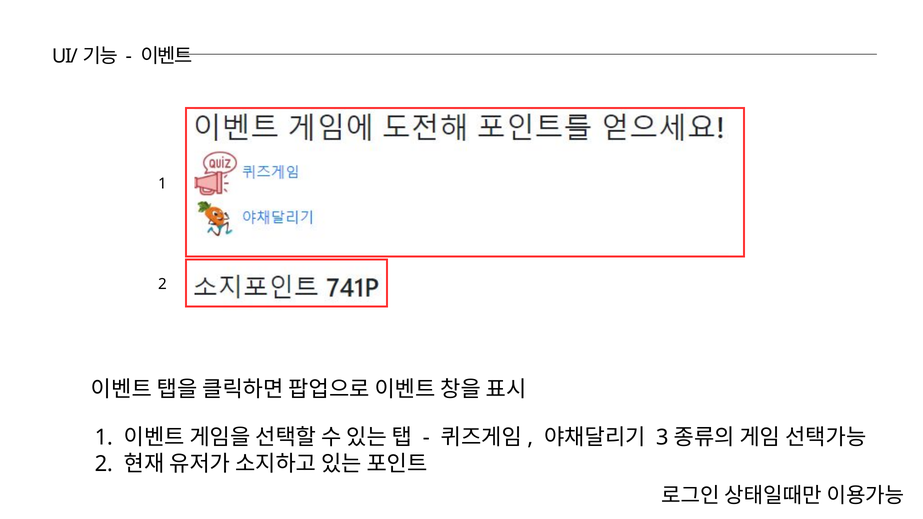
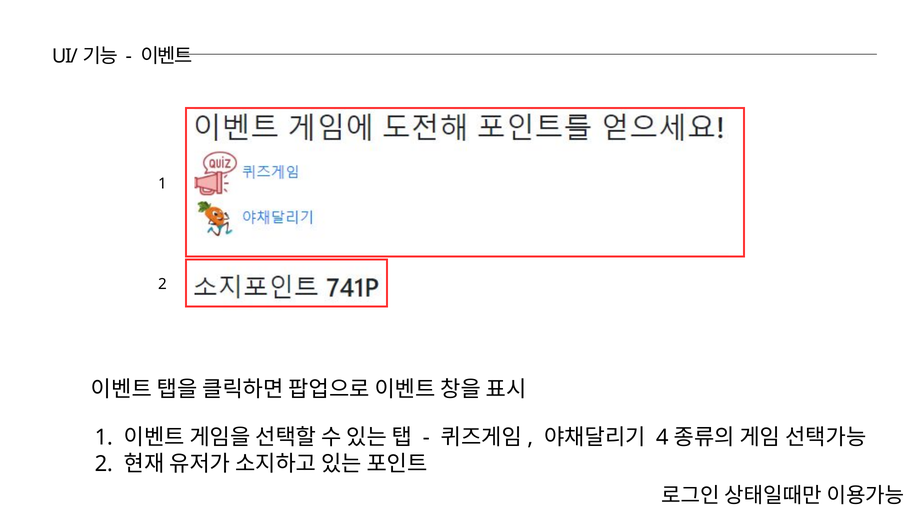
3: 3 -> 4
